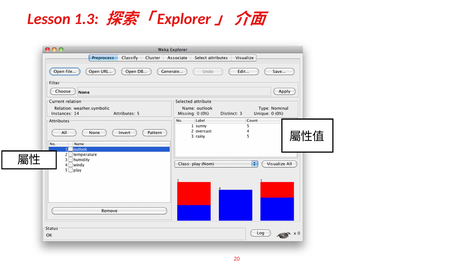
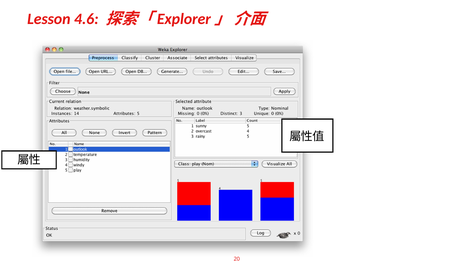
1.3: 1.3 -> 4.6
